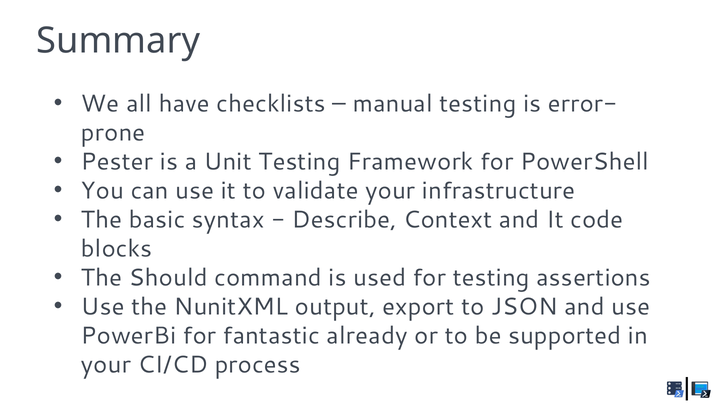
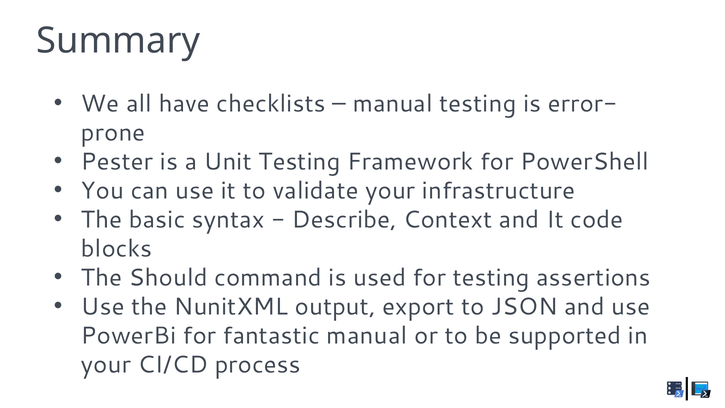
fantastic already: already -> manual
